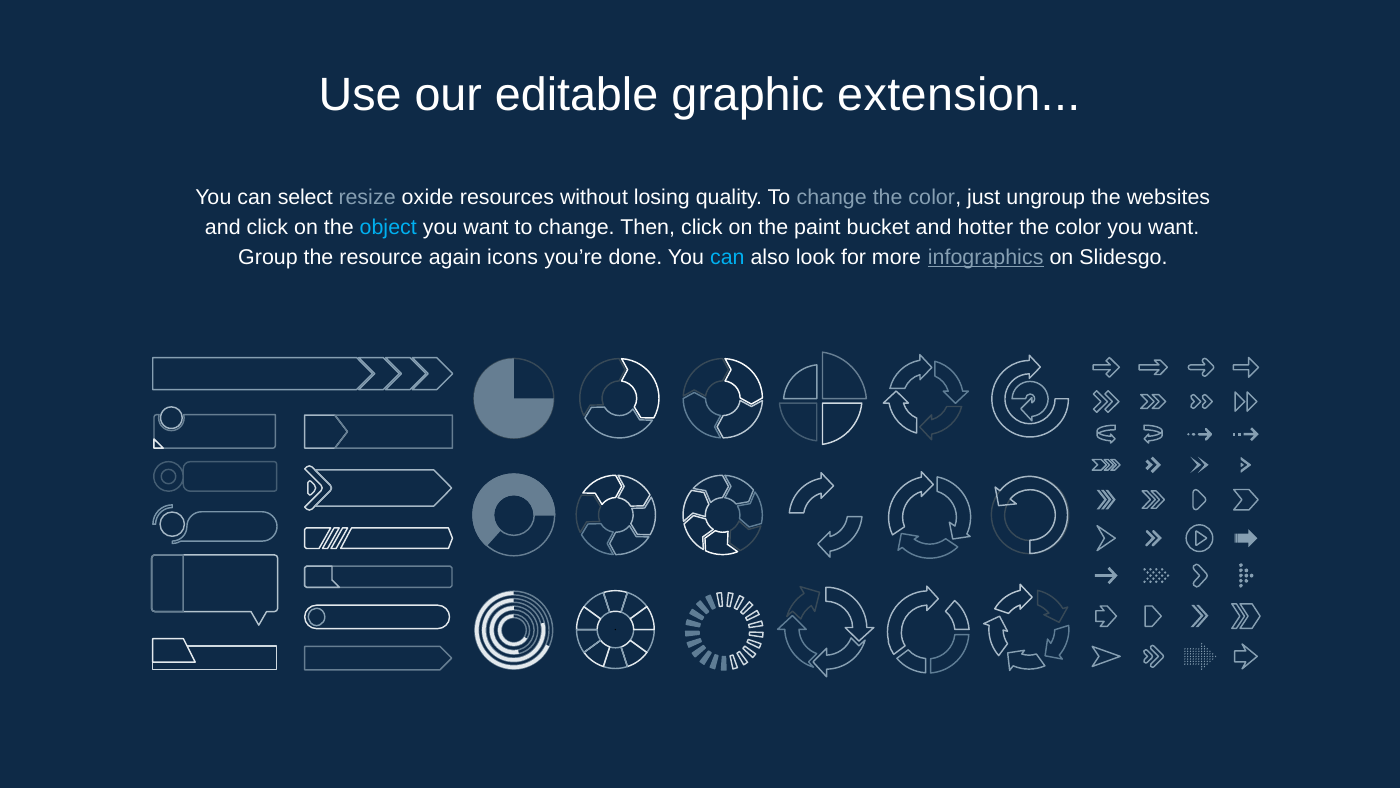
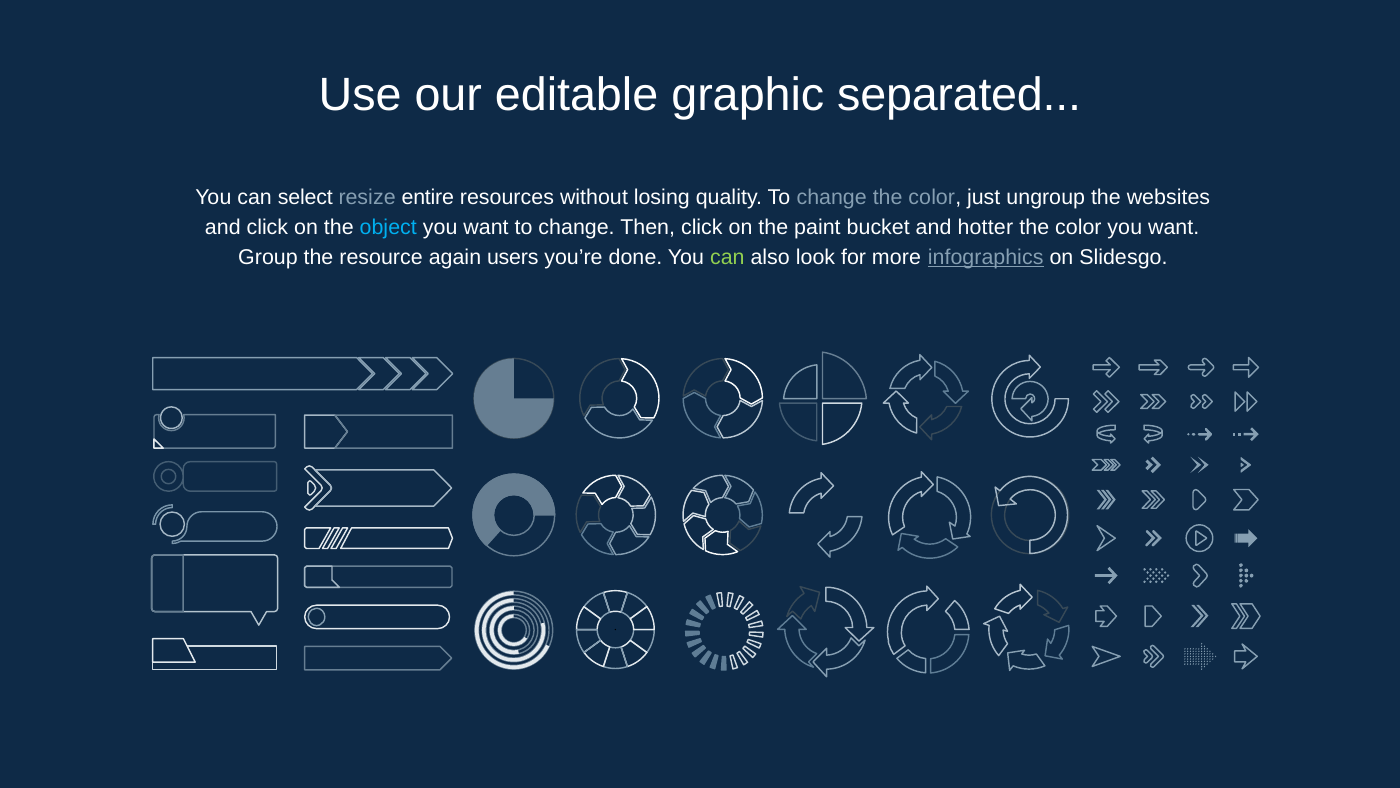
extension: extension -> separated
oxide: oxide -> entire
icons: icons -> users
can at (727, 257) colour: light blue -> light green
